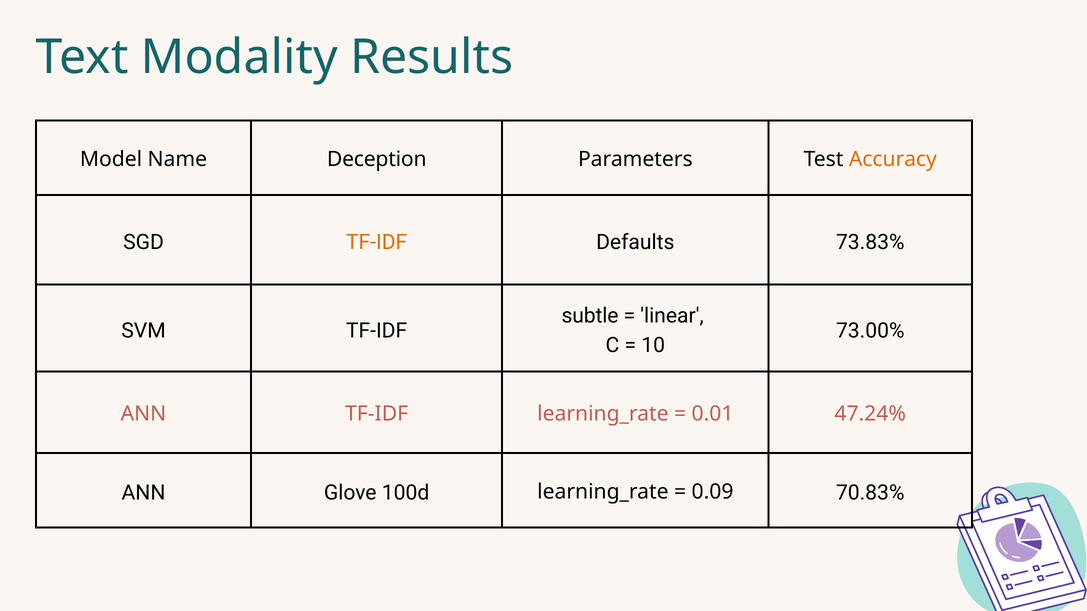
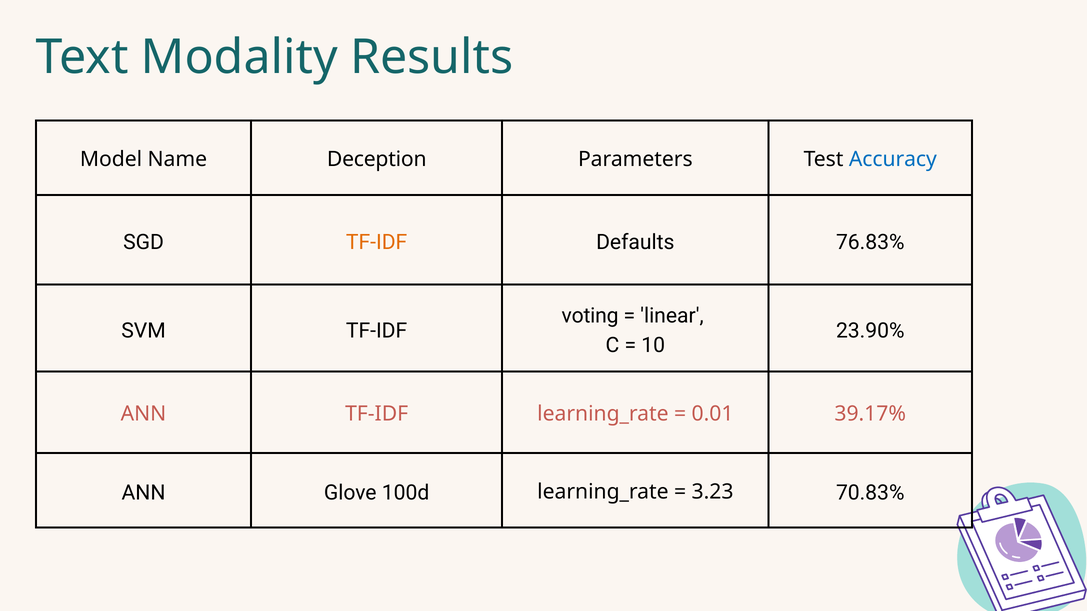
Accuracy colour: orange -> blue
73.83%: 73.83% -> 76.83%
subtle: subtle -> voting
73.00%: 73.00% -> 23.90%
47.24%: 47.24% -> 39.17%
0.09: 0.09 -> 3.23
